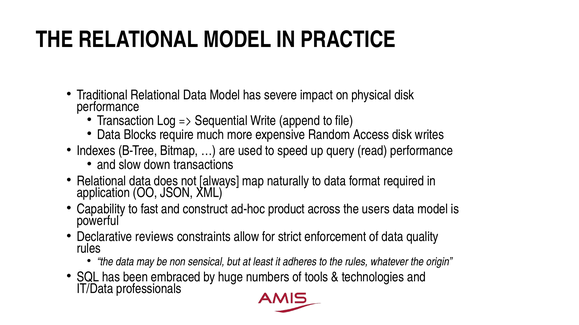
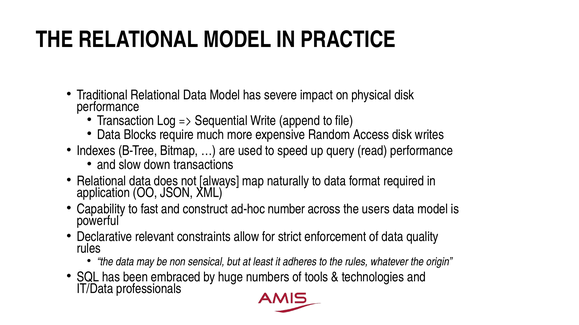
product: product -> number
reviews: reviews -> relevant
